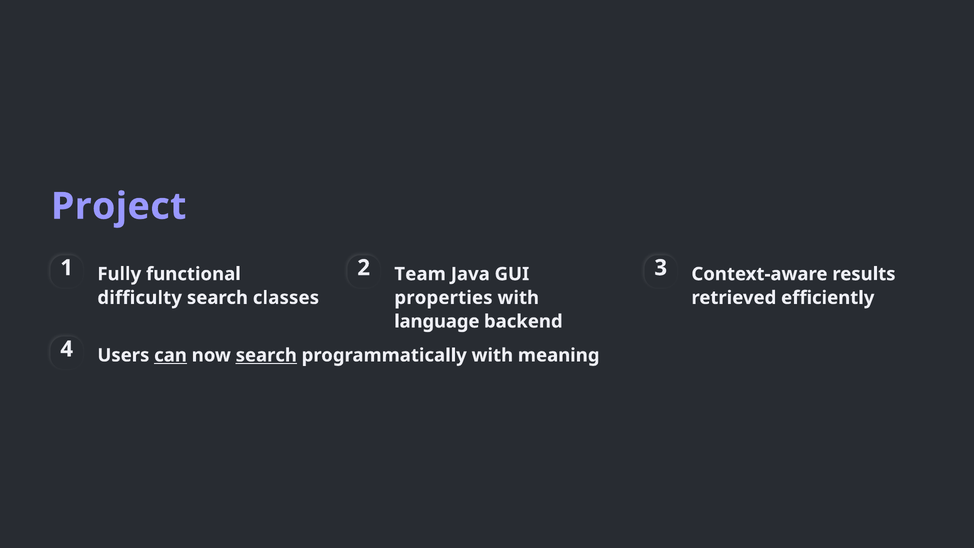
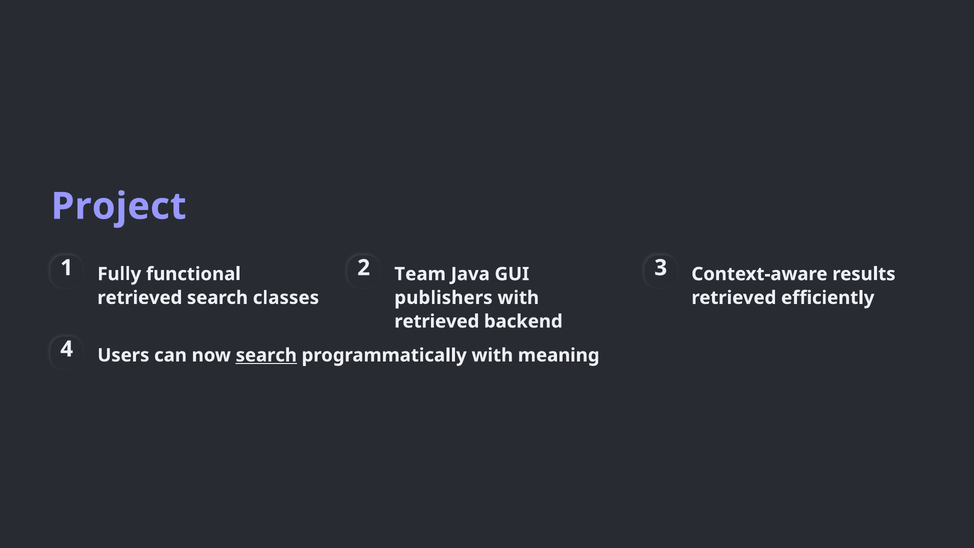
difficulty at (140, 298): difficulty -> retrieved
properties: properties -> publishers
language at (437, 321): language -> retrieved
can underline: present -> none
